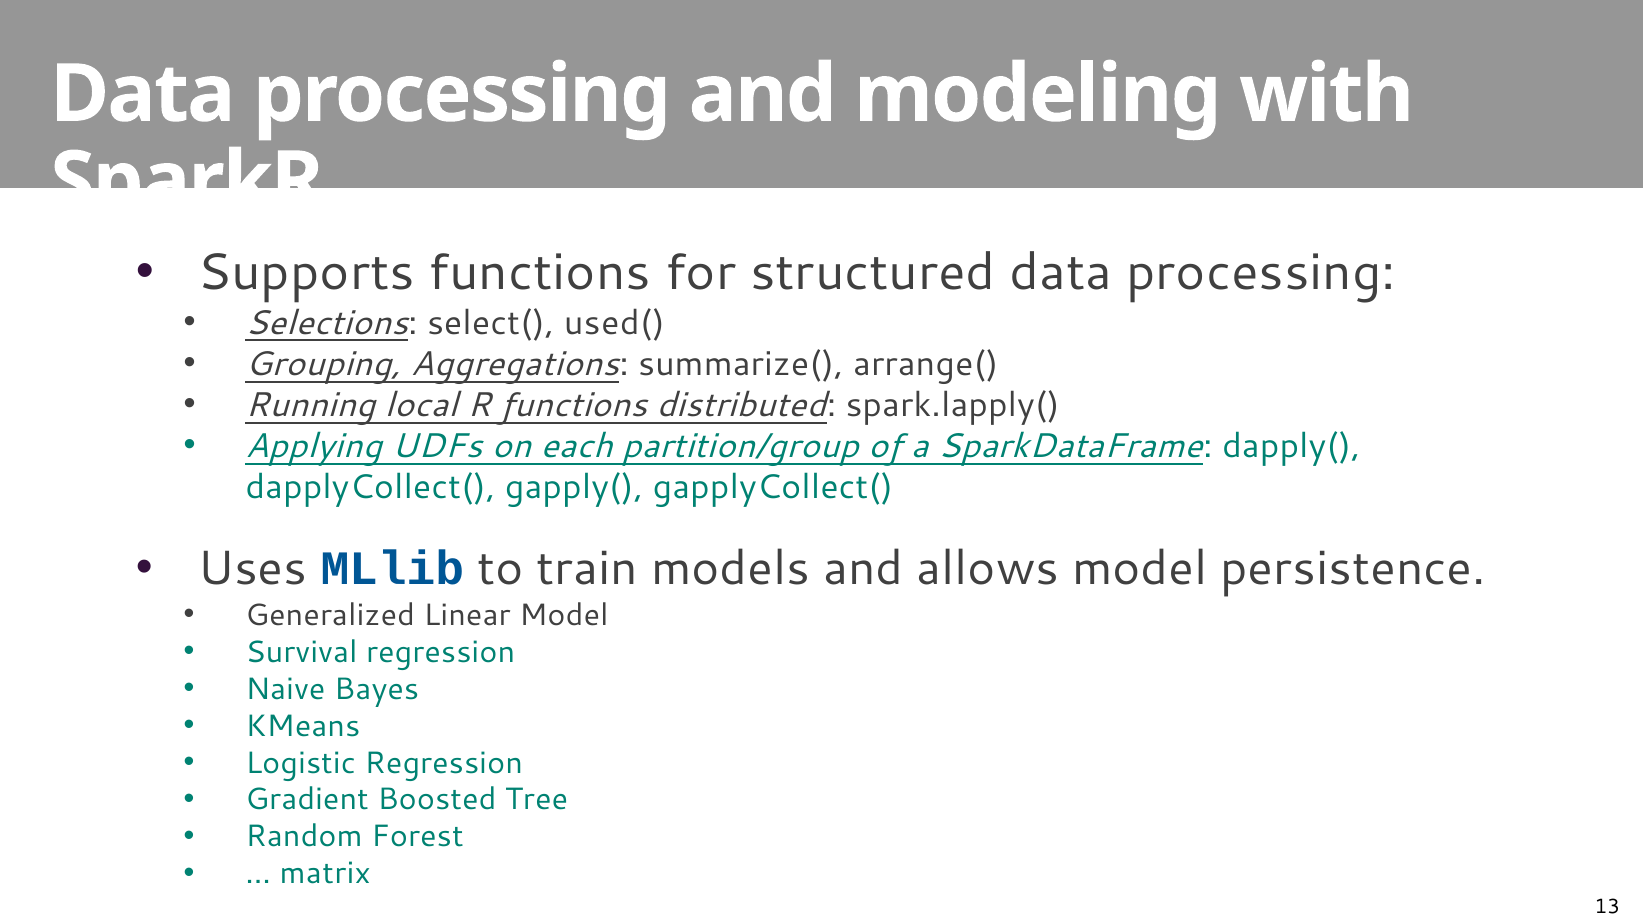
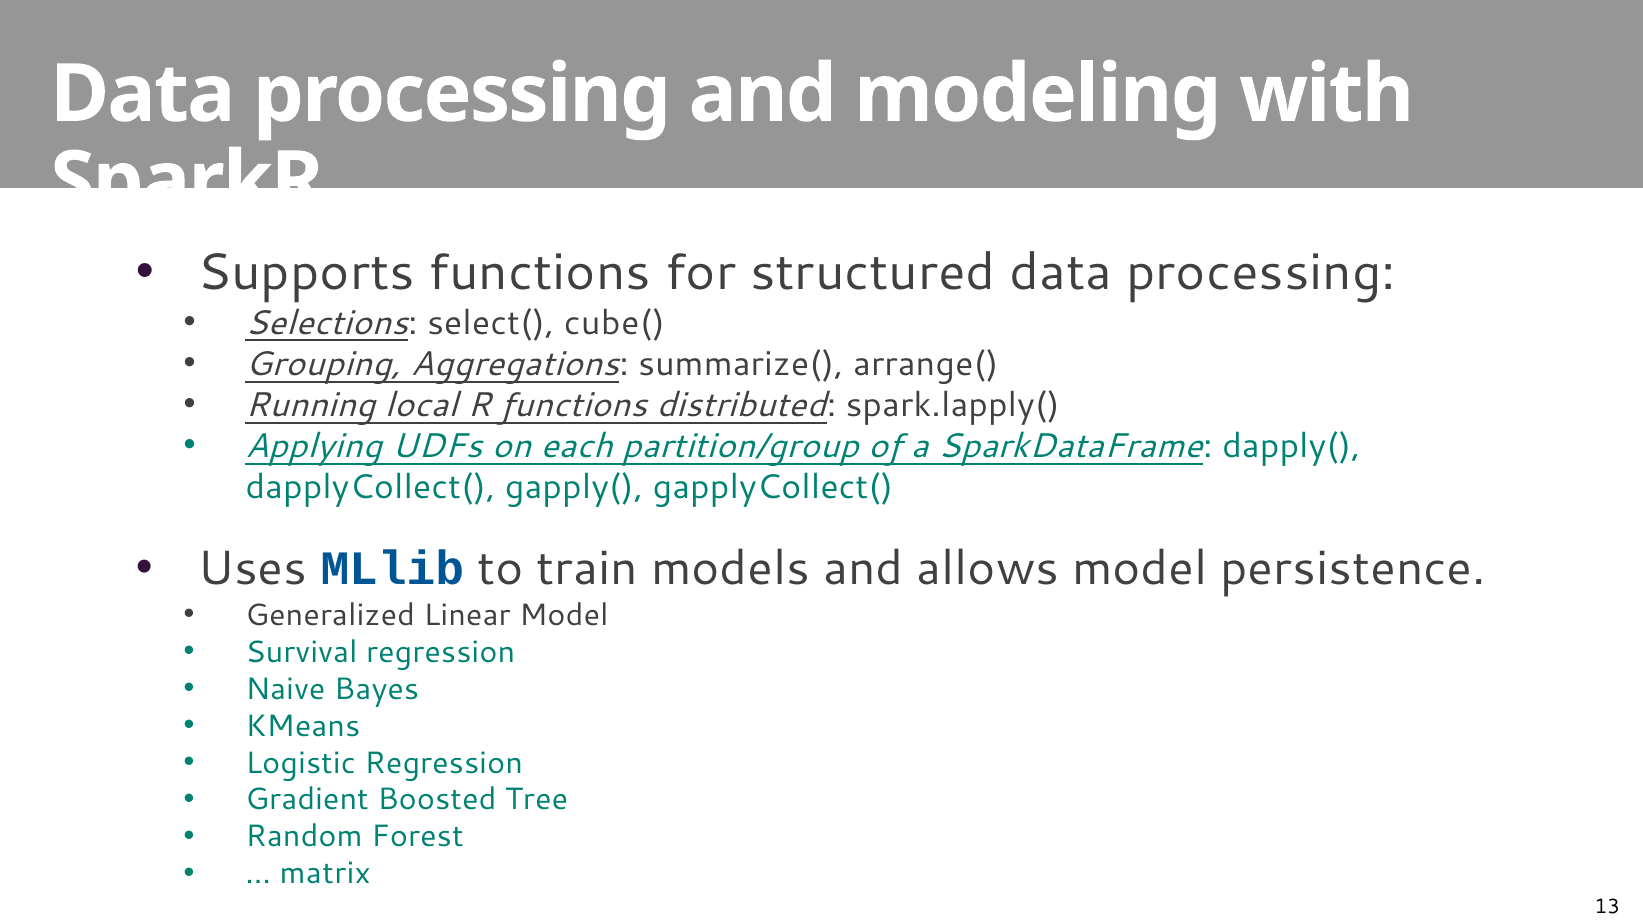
used(: used( -> cube(
